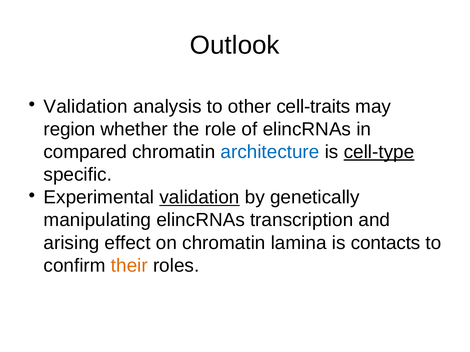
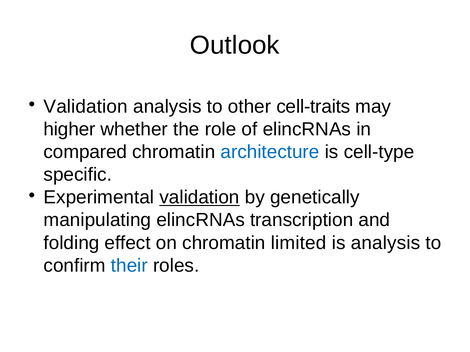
region: region -> higher
cell-type underline: present -> none
arising: arising -> folding
lamina: lamina -> limited
is contacts: contacts -> analysis
their colour: orange -> blue
